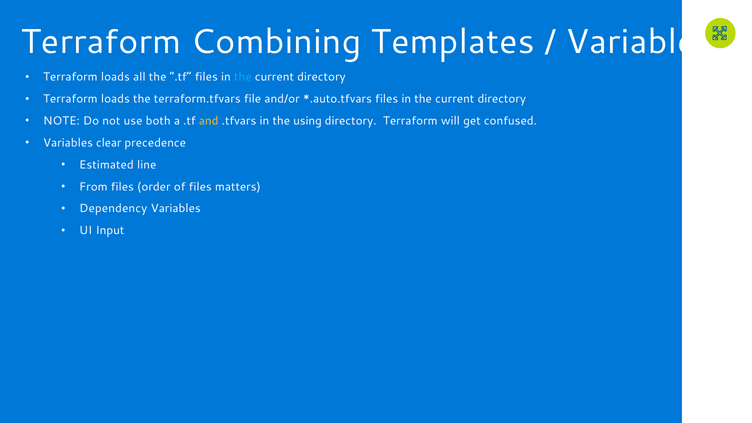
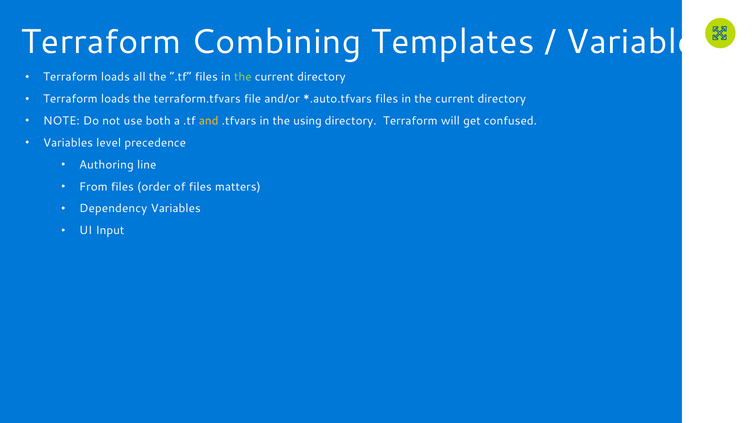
the at (243, 77) colour: light blue -> light green
clear: clear -> level
Estimated: Estimated -> Authoring
